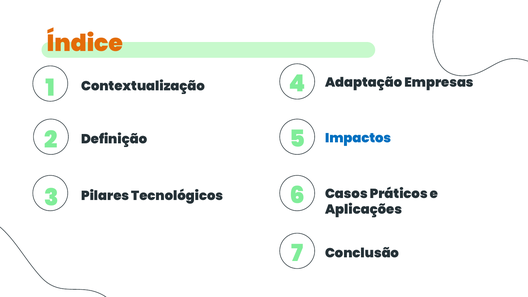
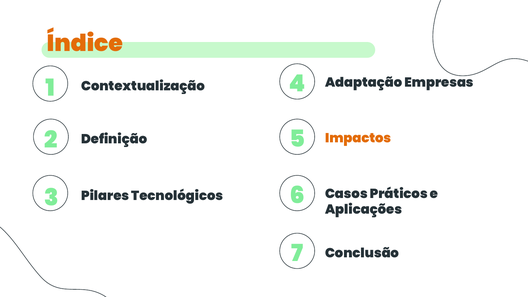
Impactos colour: blue -> orange
